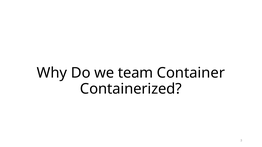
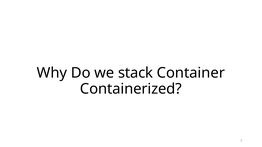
team: team -> stack
